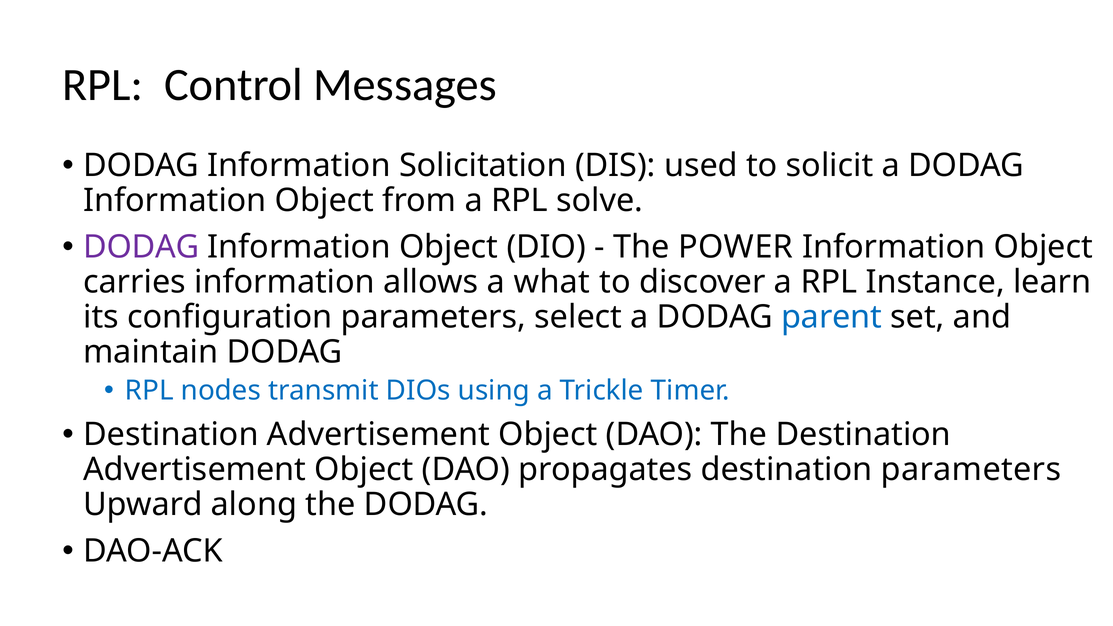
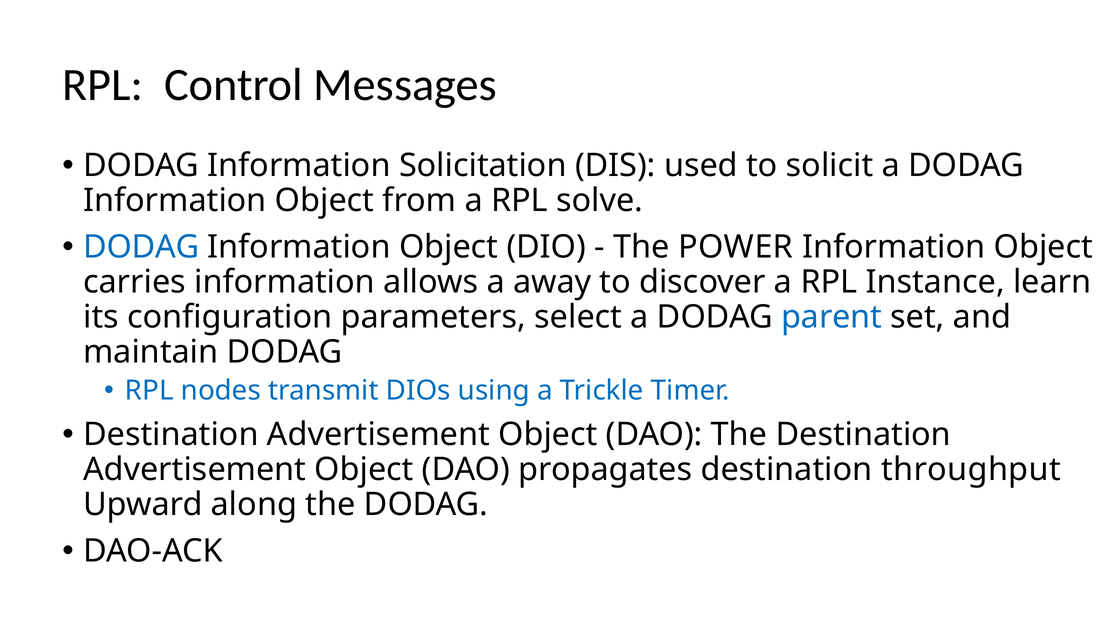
DODAG at (141, 247) colour: purple -> blue
what: what -> away
destination parameters: parameters -> throughput
